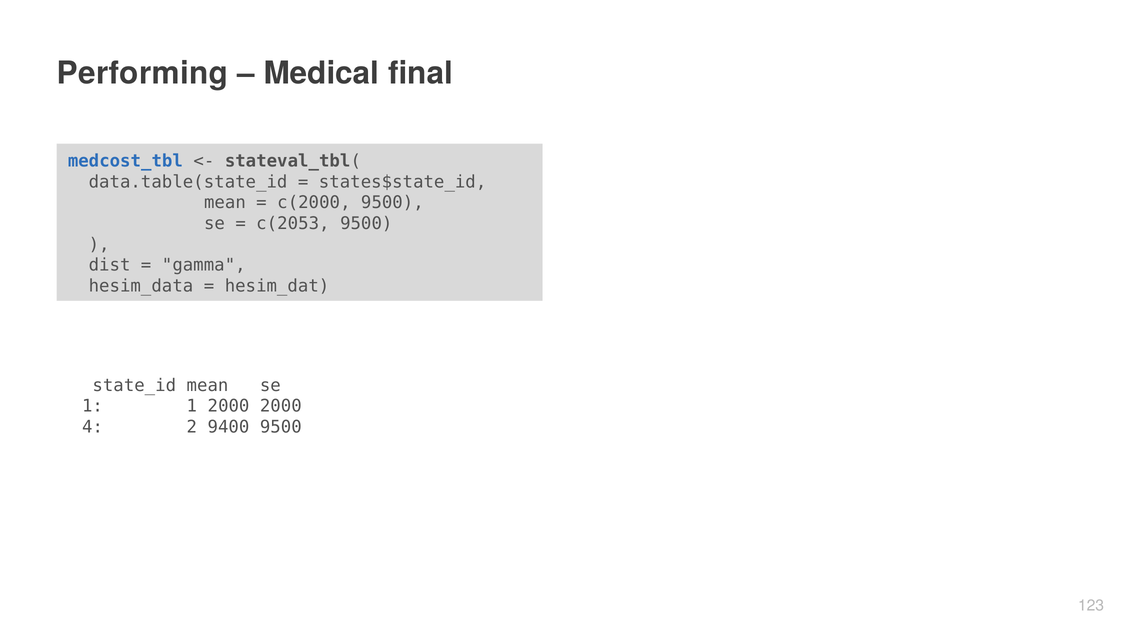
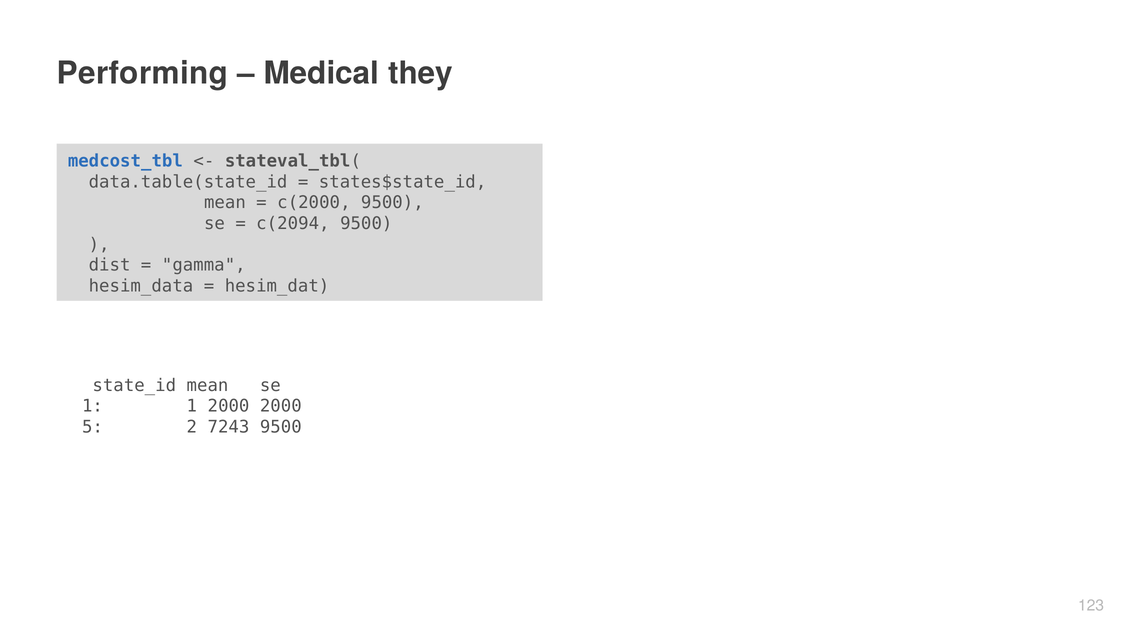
final: final -> they
c(2053: c(2053 -> c(2094
4: 4 -> 5
9400: 9400 -> 7243
